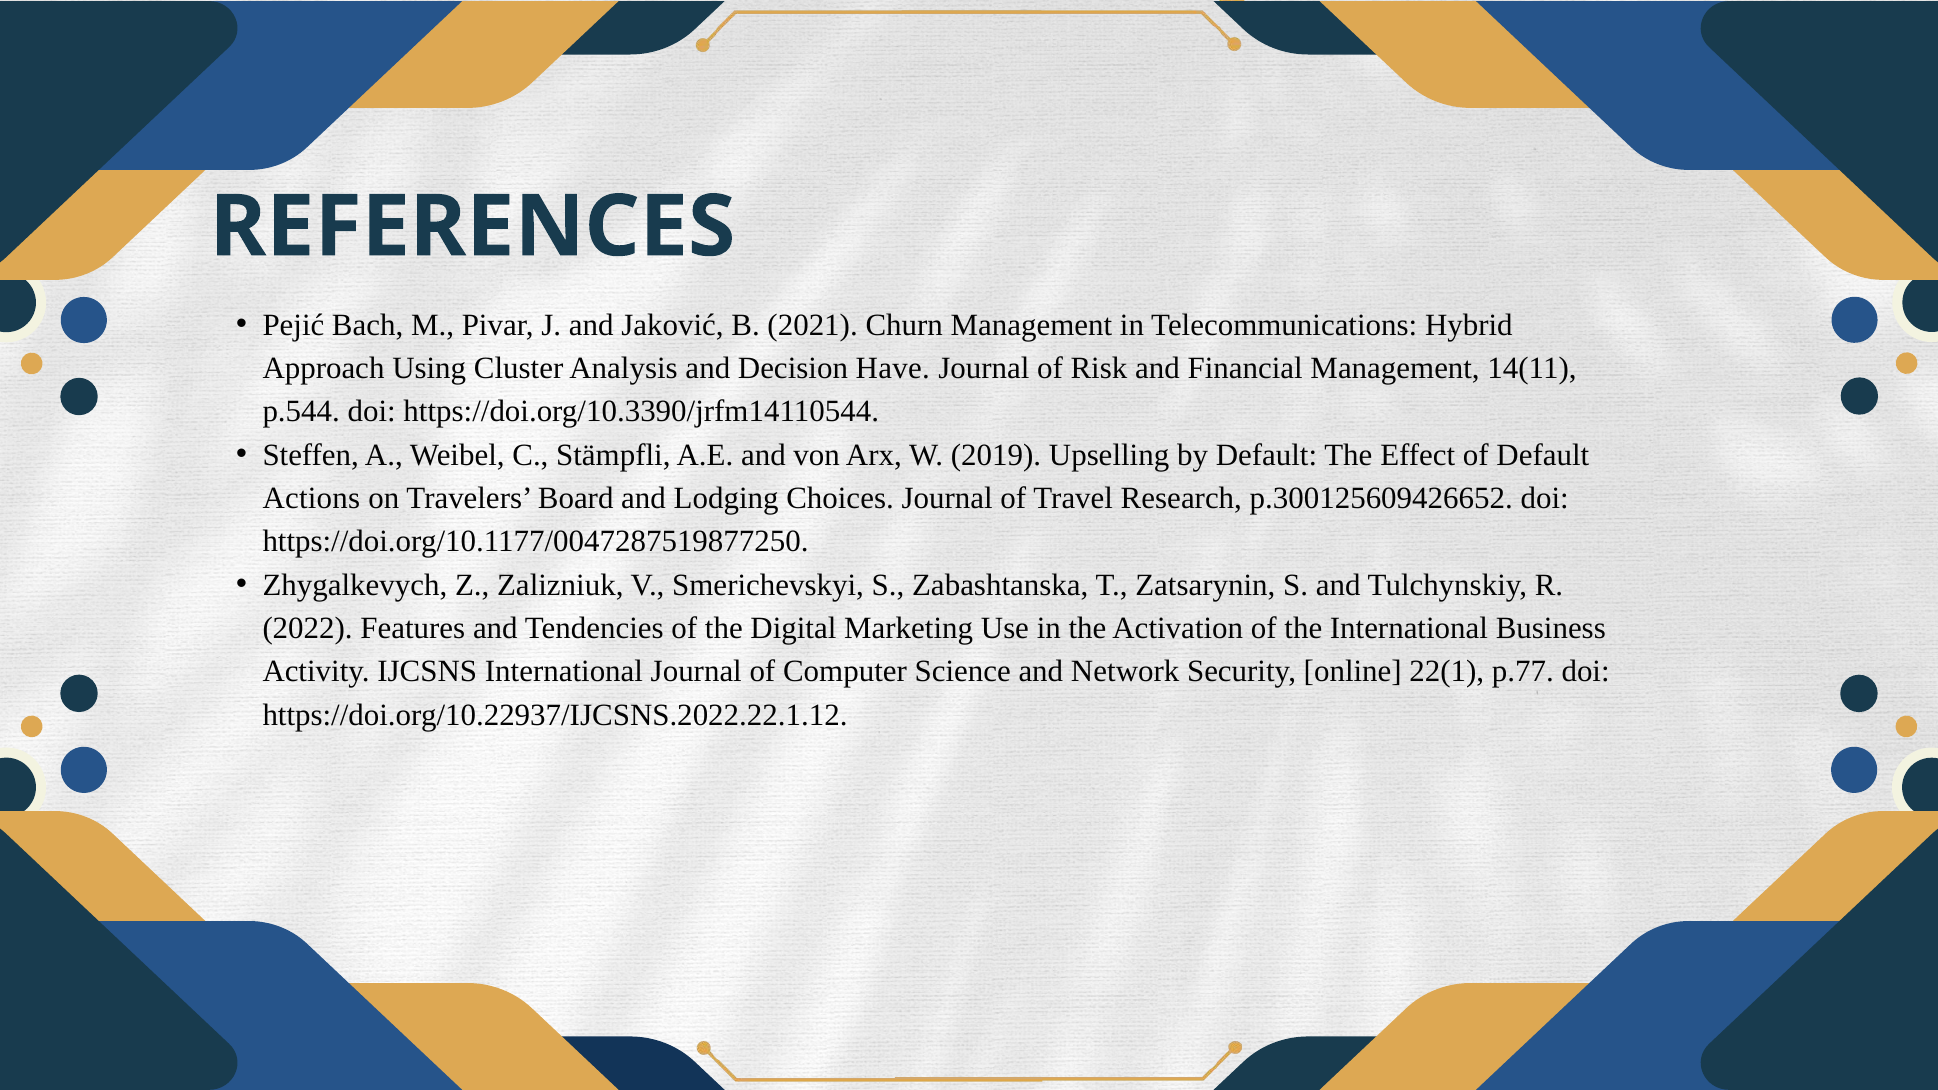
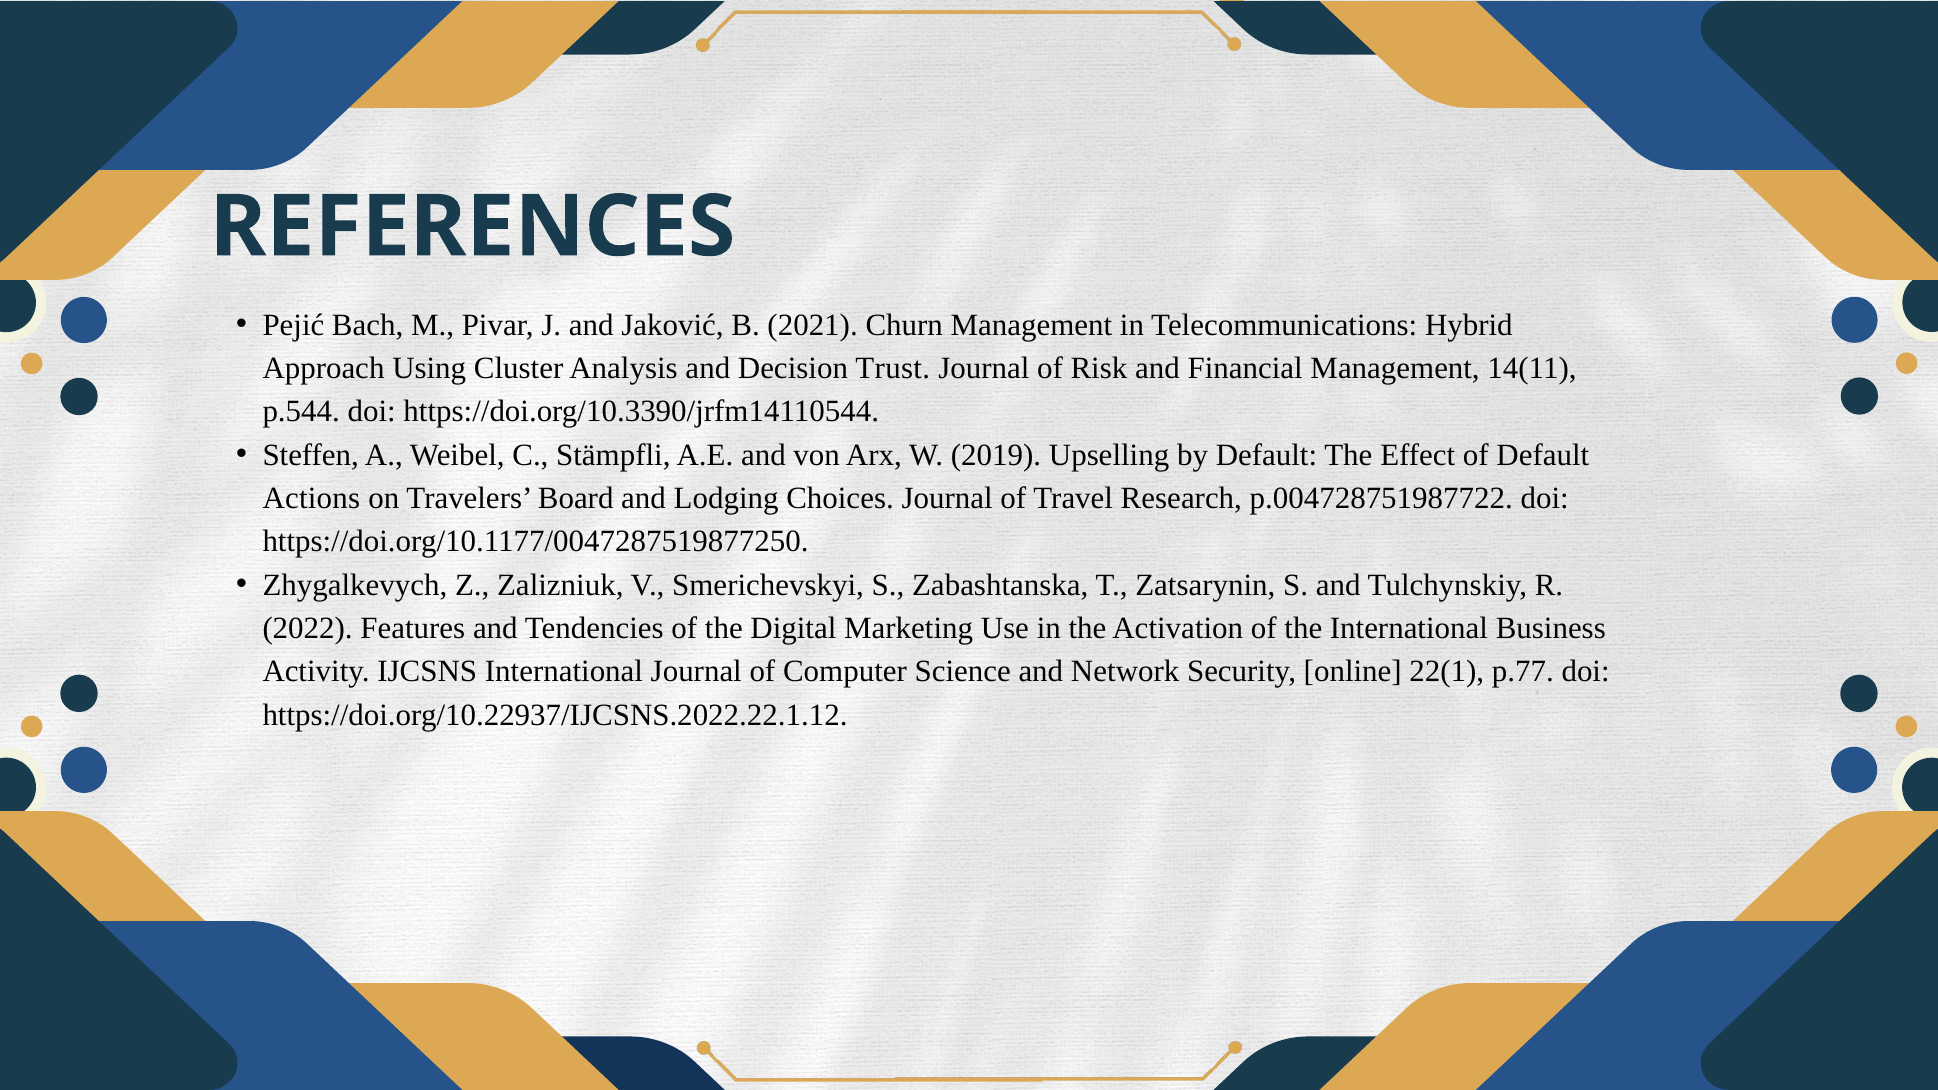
Have: Have -> Trust
p.300125609426652: p.300125609426652 -> p.004728751987722
